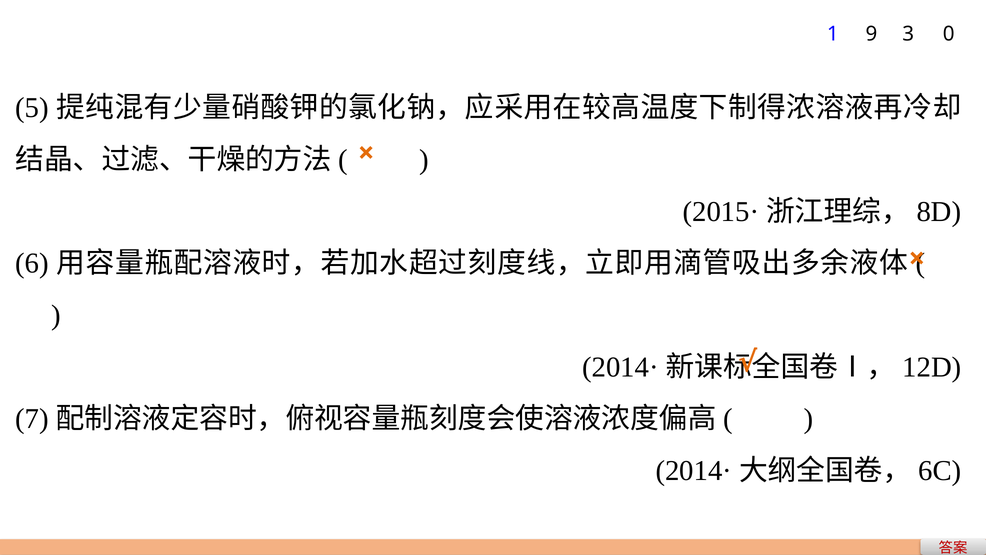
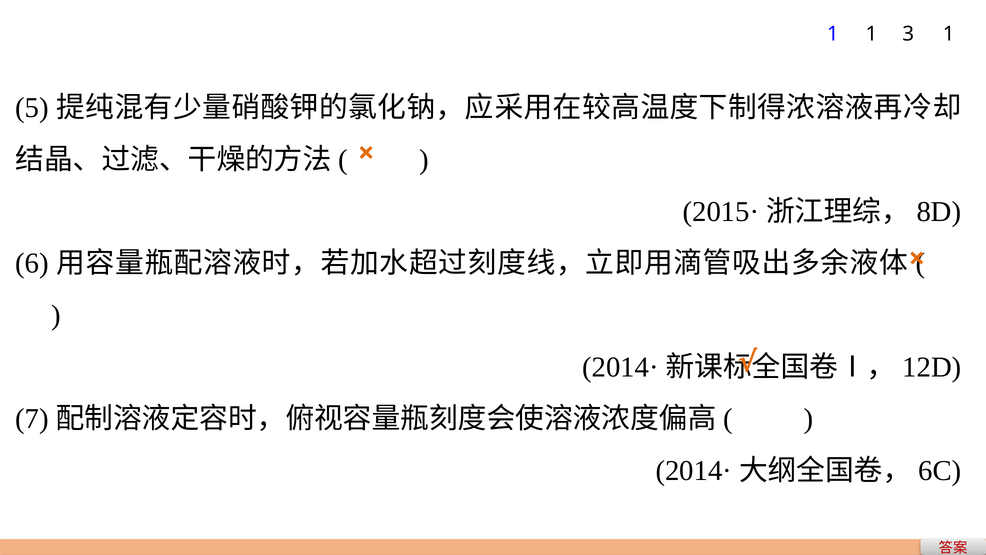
1 9: 9 -> 1
3 0: 0 -> 1
